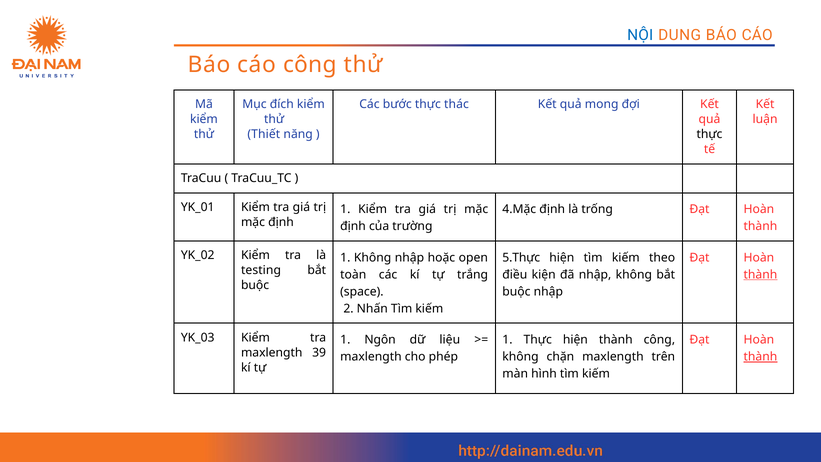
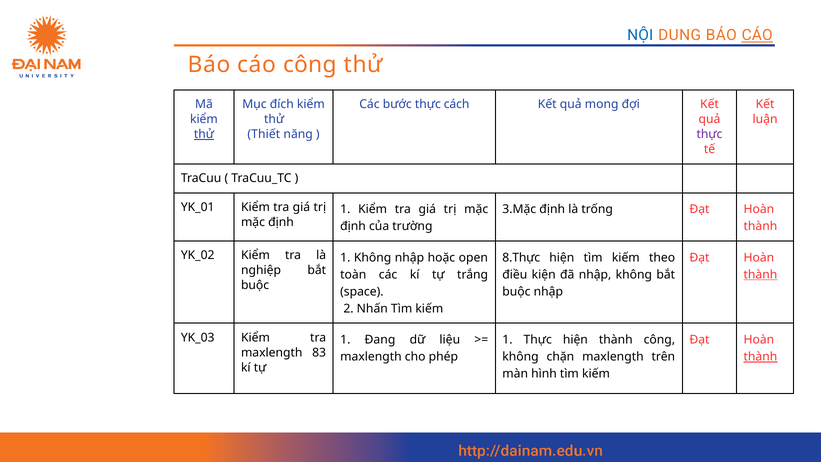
CÁO at (757, 35) underline: none -> present
thác: thác -> cách
thử at (204, 134) underline: none -> present
thực at (709, 134) colour: black -> purple
4.Mặc: 4.Mặc -> 3.Mặc
5.Thực: 5.Thực -> 8.Thực
testing: testing -> nghiệp
Ngôn: Ngôn -> Đang
39: 39 -> 83
